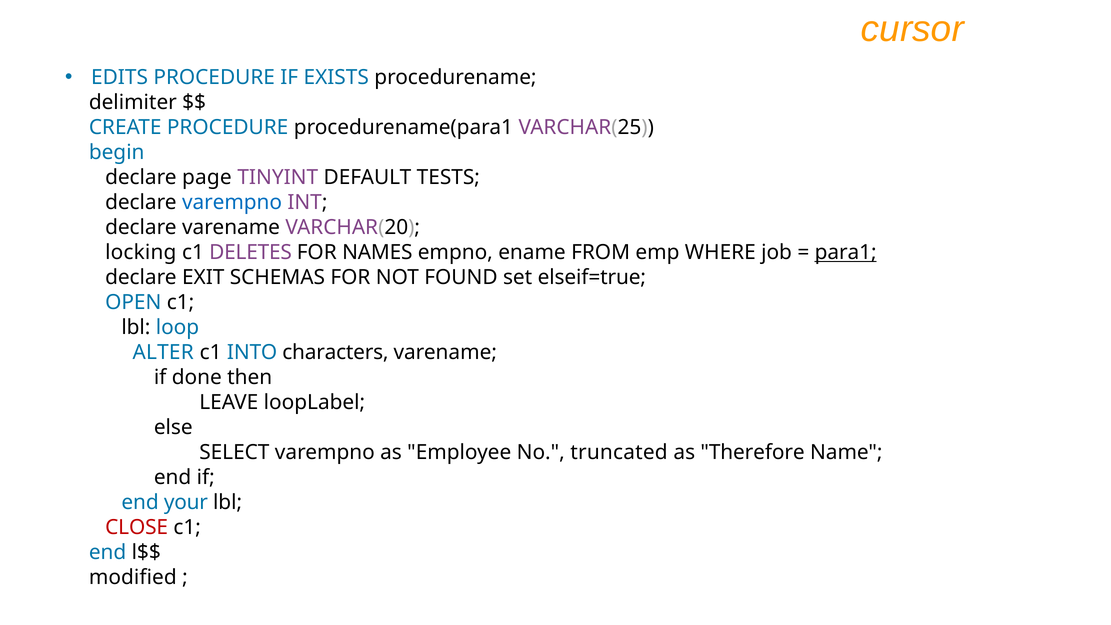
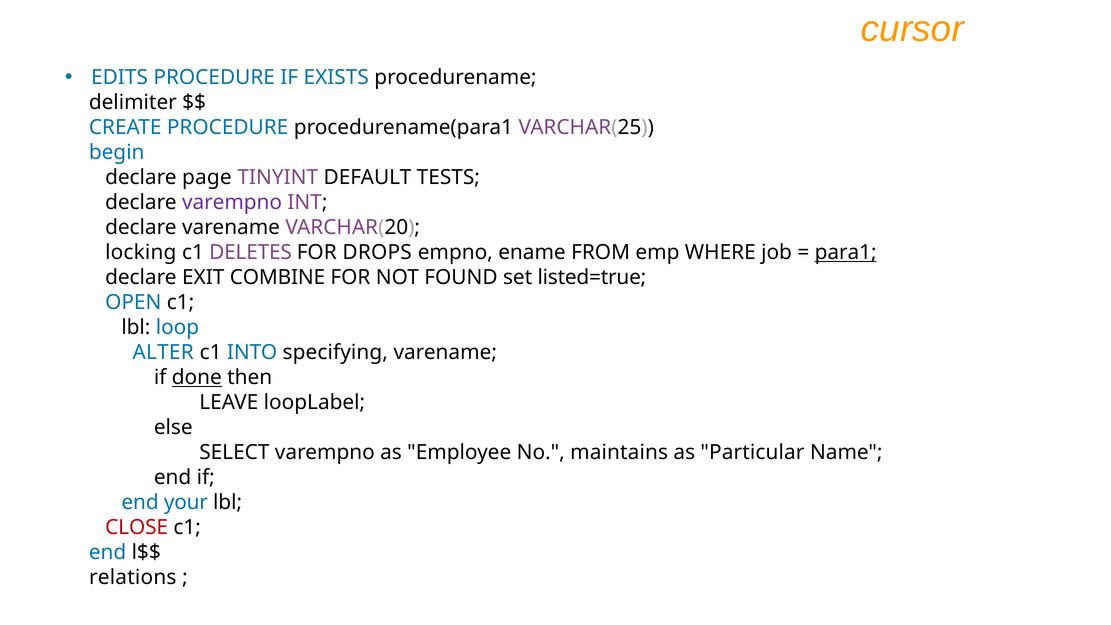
varempno at (232, 203) colour: blue -> purple
NAMES: NAMES -> DROPS
SCHEMAS: SCHEMAS -> COMBINE
elseif=true: elseif=true -> listed=true
characters: characters -> specifying
done underline: none -> present
truncated: truncated -> maintains
Therefore: Therefore -> Particular
modified: modified -> relations
